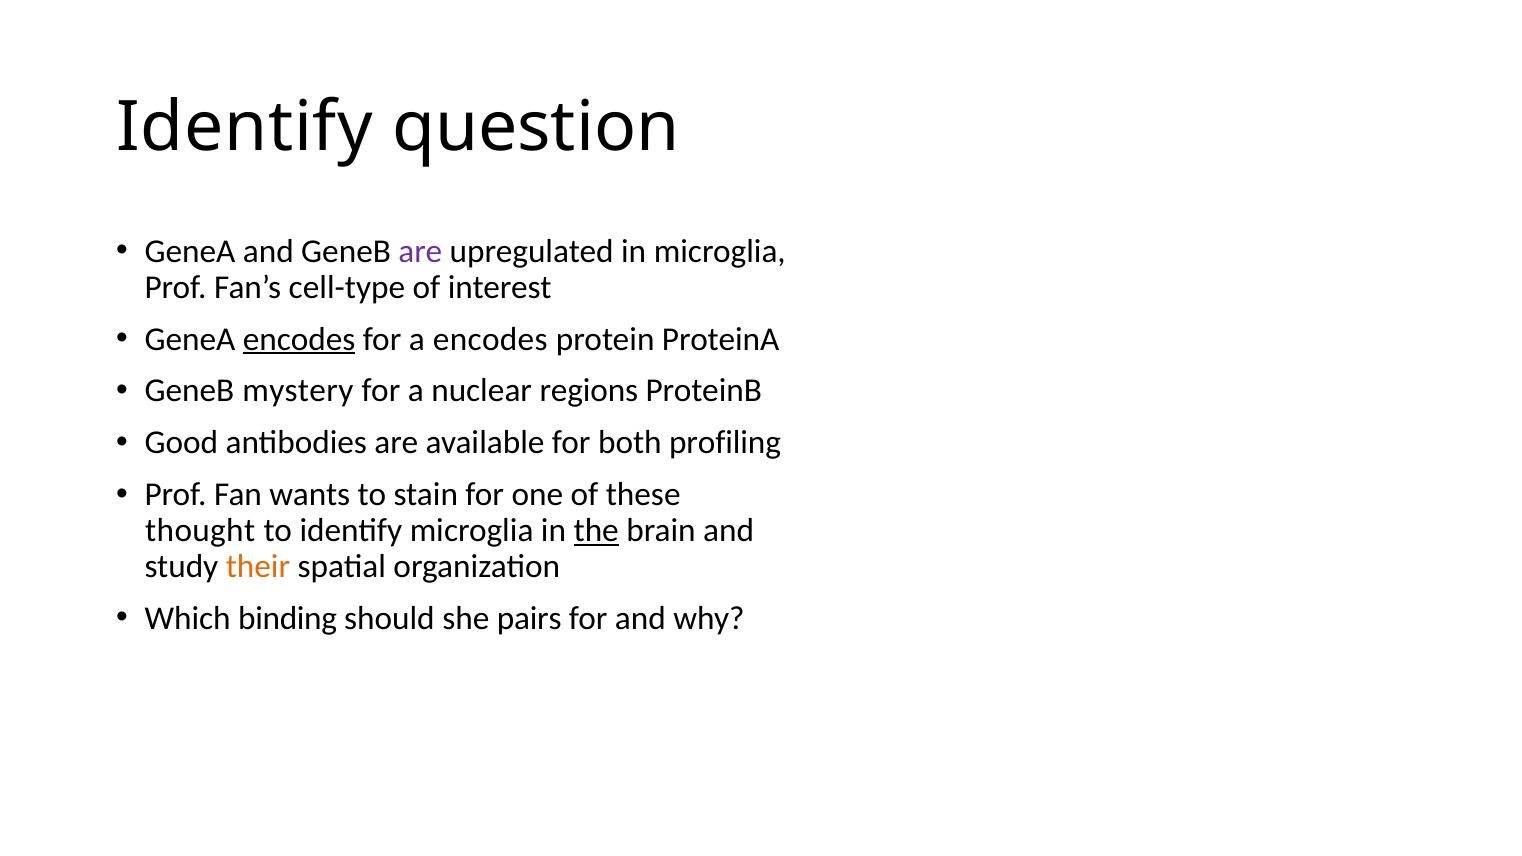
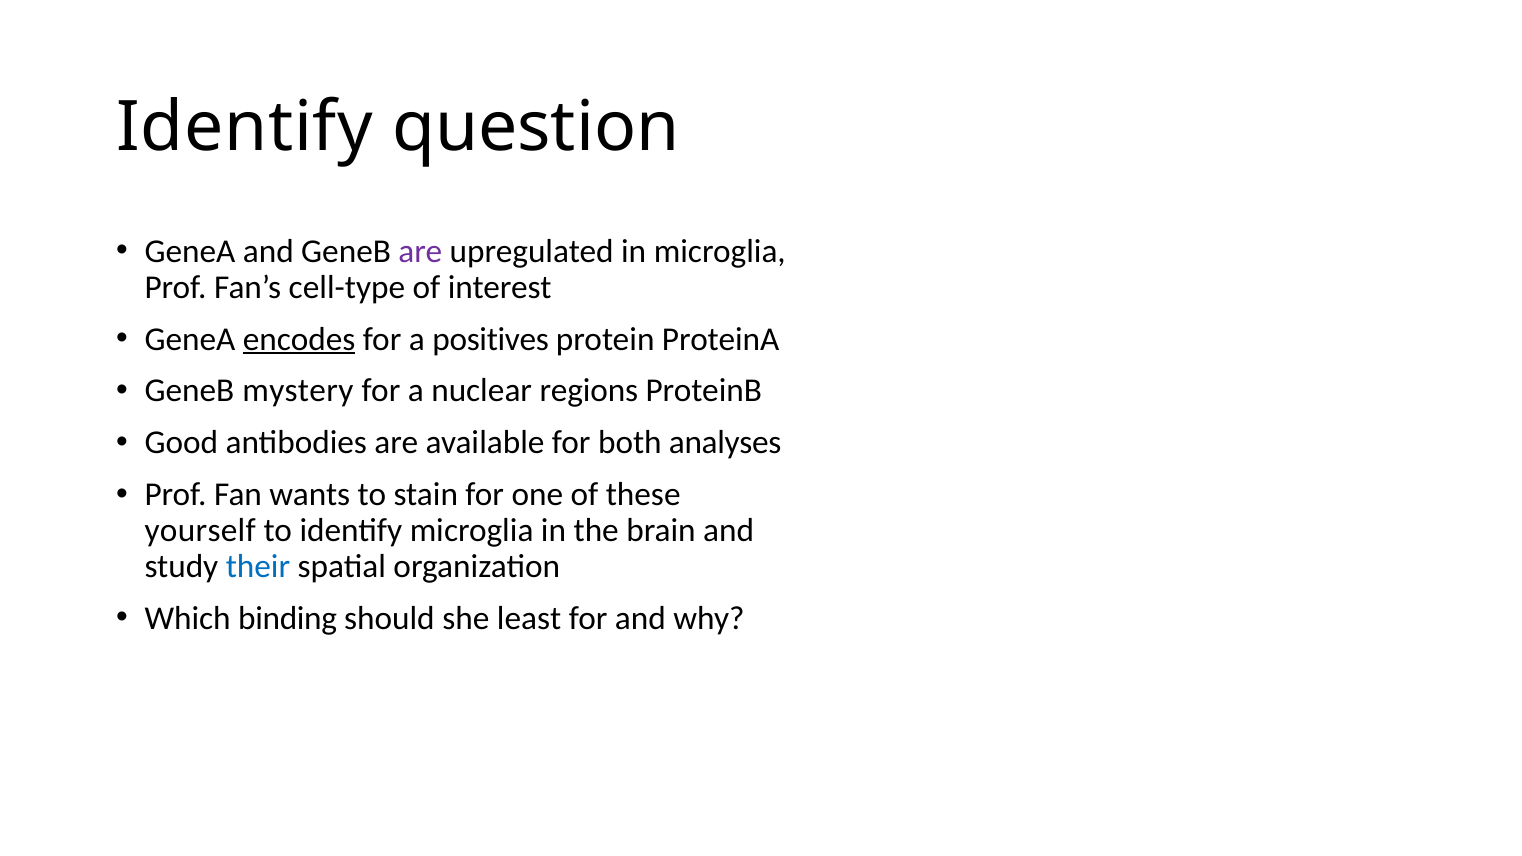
a encodes: encodes -> positives
profiling: profiling -> analyses
thought: thought -> yourself
the underline: present -> none
their colour: orange -> blue
pairs: pairs -> least
